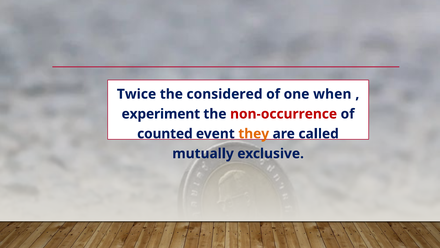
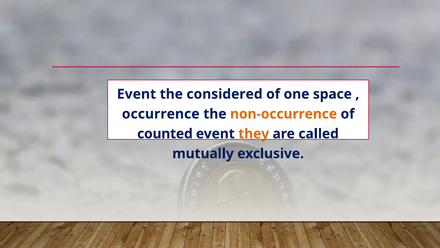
Twice at (137, 94): Twice -> Event
when: when -> space
experiment: experiment -> occurrence
non-occurrence colour: red -> orange
